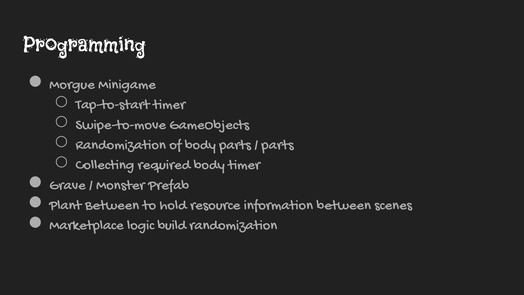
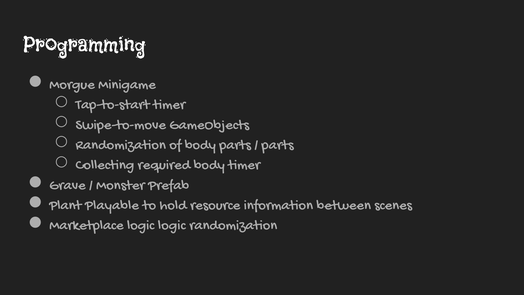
Plant Between: Between -> Playable
logic build: build -> logic
